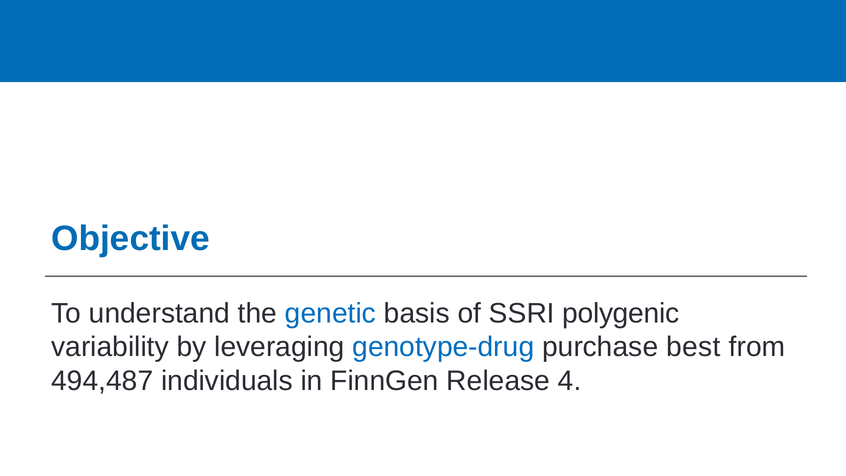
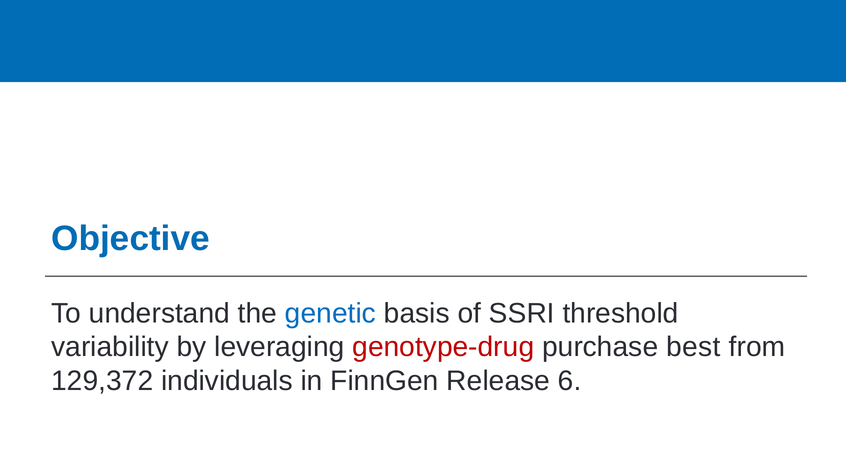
polygenic: polygenic -> threshold
genotype-drug colour: blue -> red
494,487: 494,487 -> 129,372
4: 4 -> 6
